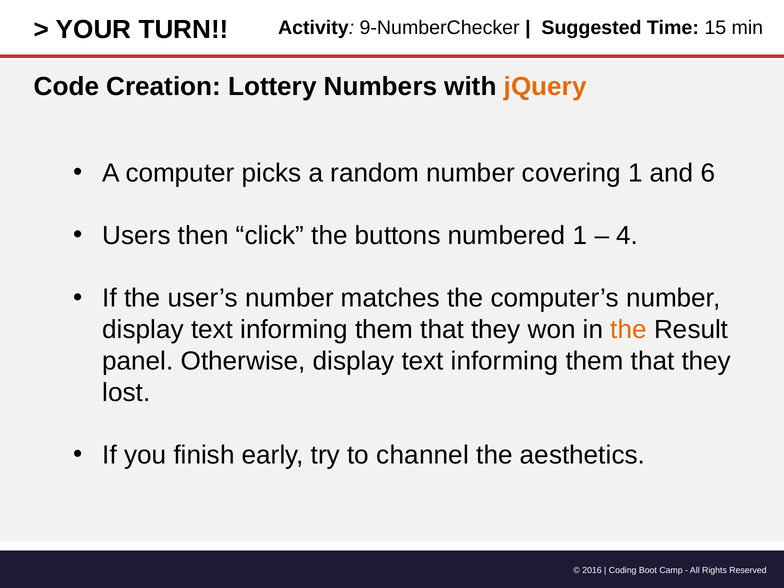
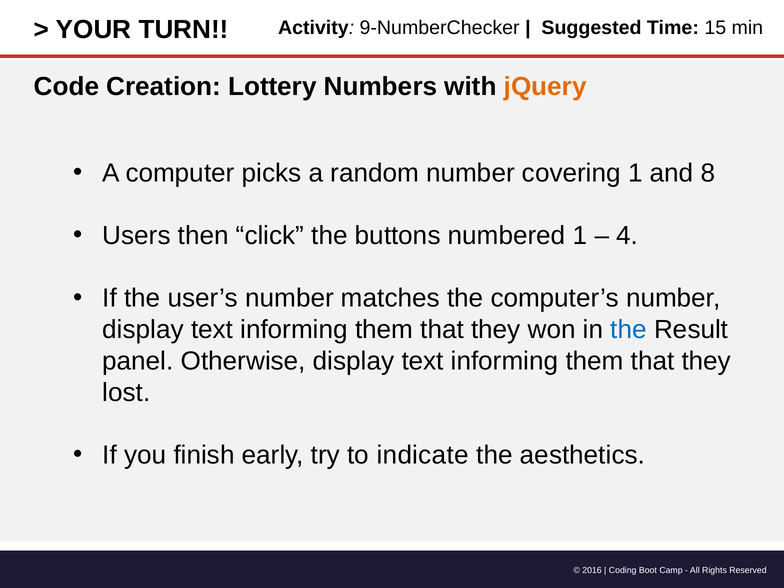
6: 6 -> 8
the at (629, 330) colour: orange -> blue
channel: channel -> indicate
